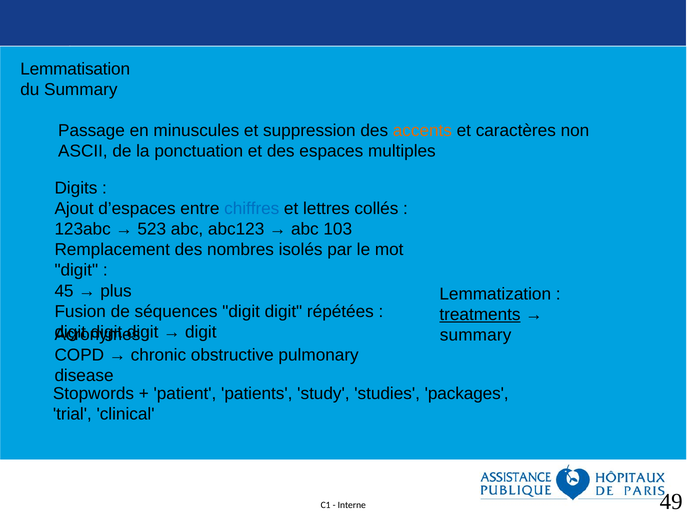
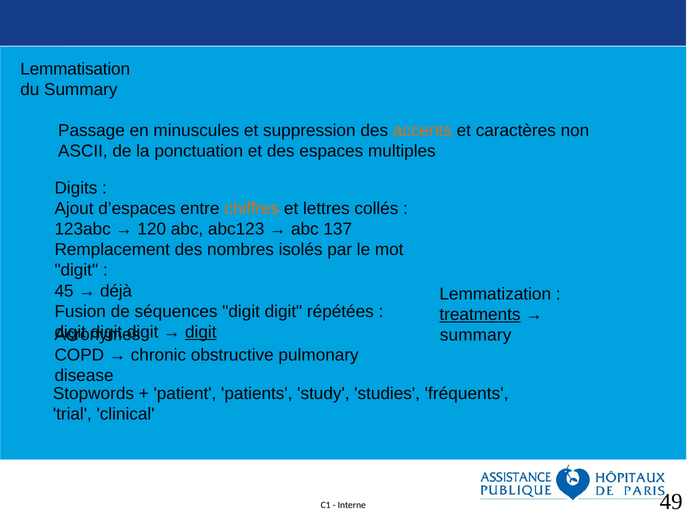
chiffres colour: blue -> orange
523: 523 -> 120
103: 103 -> 137
plus: plus -> déjà
digit at (201, 332) underline: none -> present
packages: packages -> fréquents
